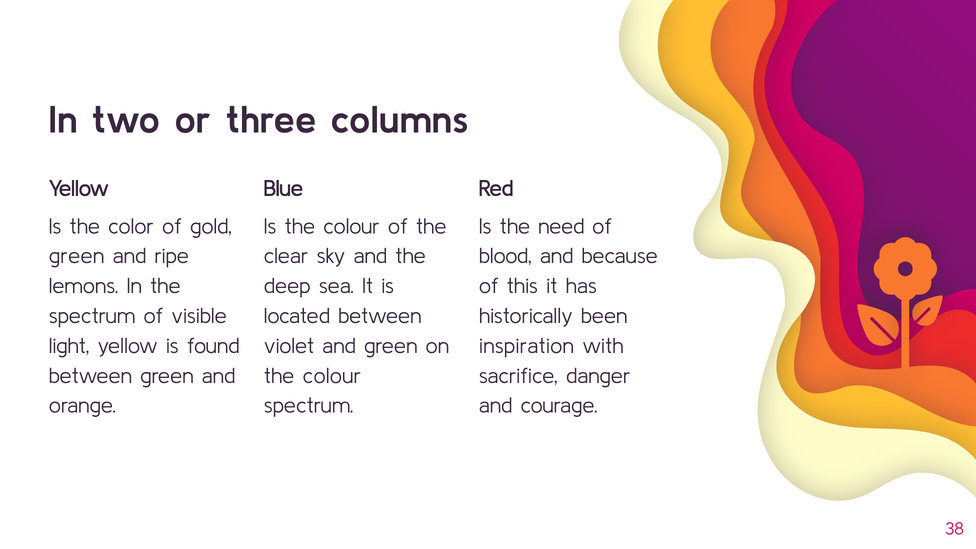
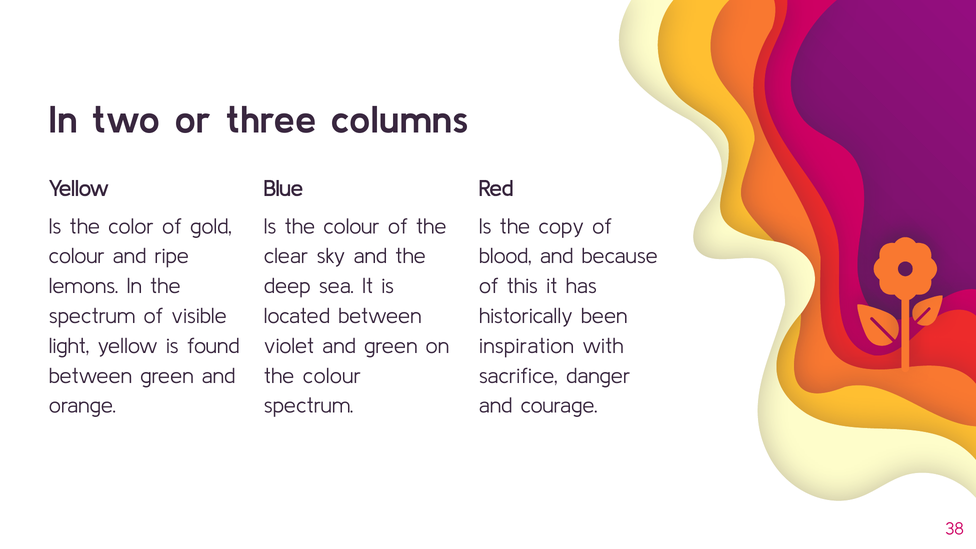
need: need -> copy
green at (77, 256): green -> colour
